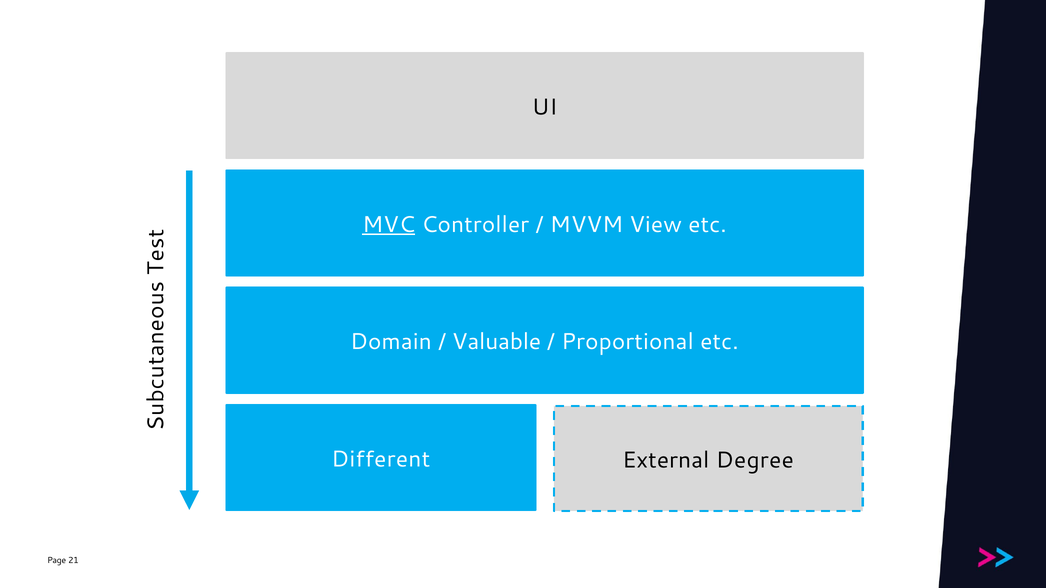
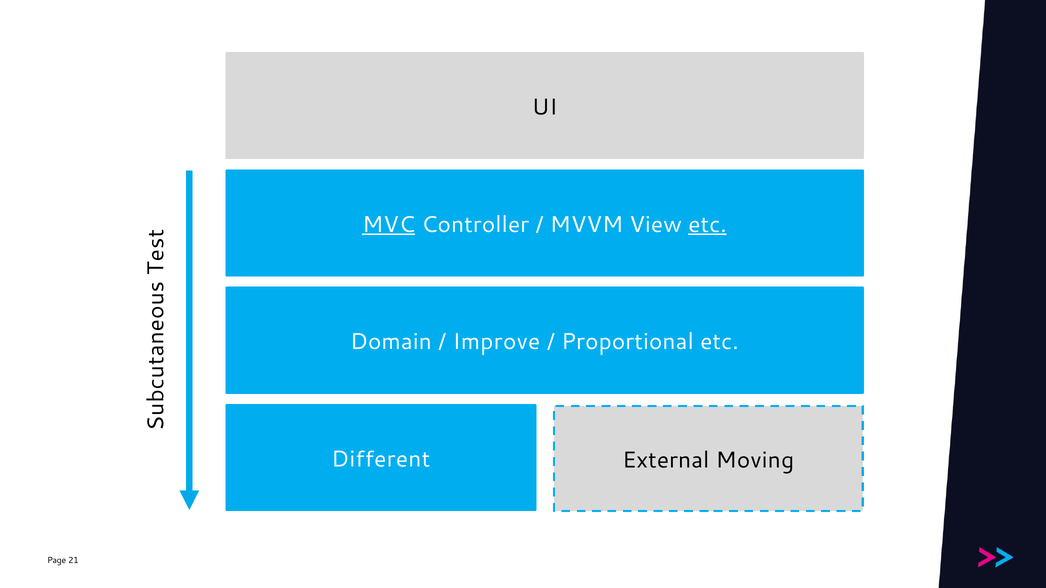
etc at (707, 225) underline: none -> present
Valuable: Valuable -> Improve
Degree: Degree -> Moving
